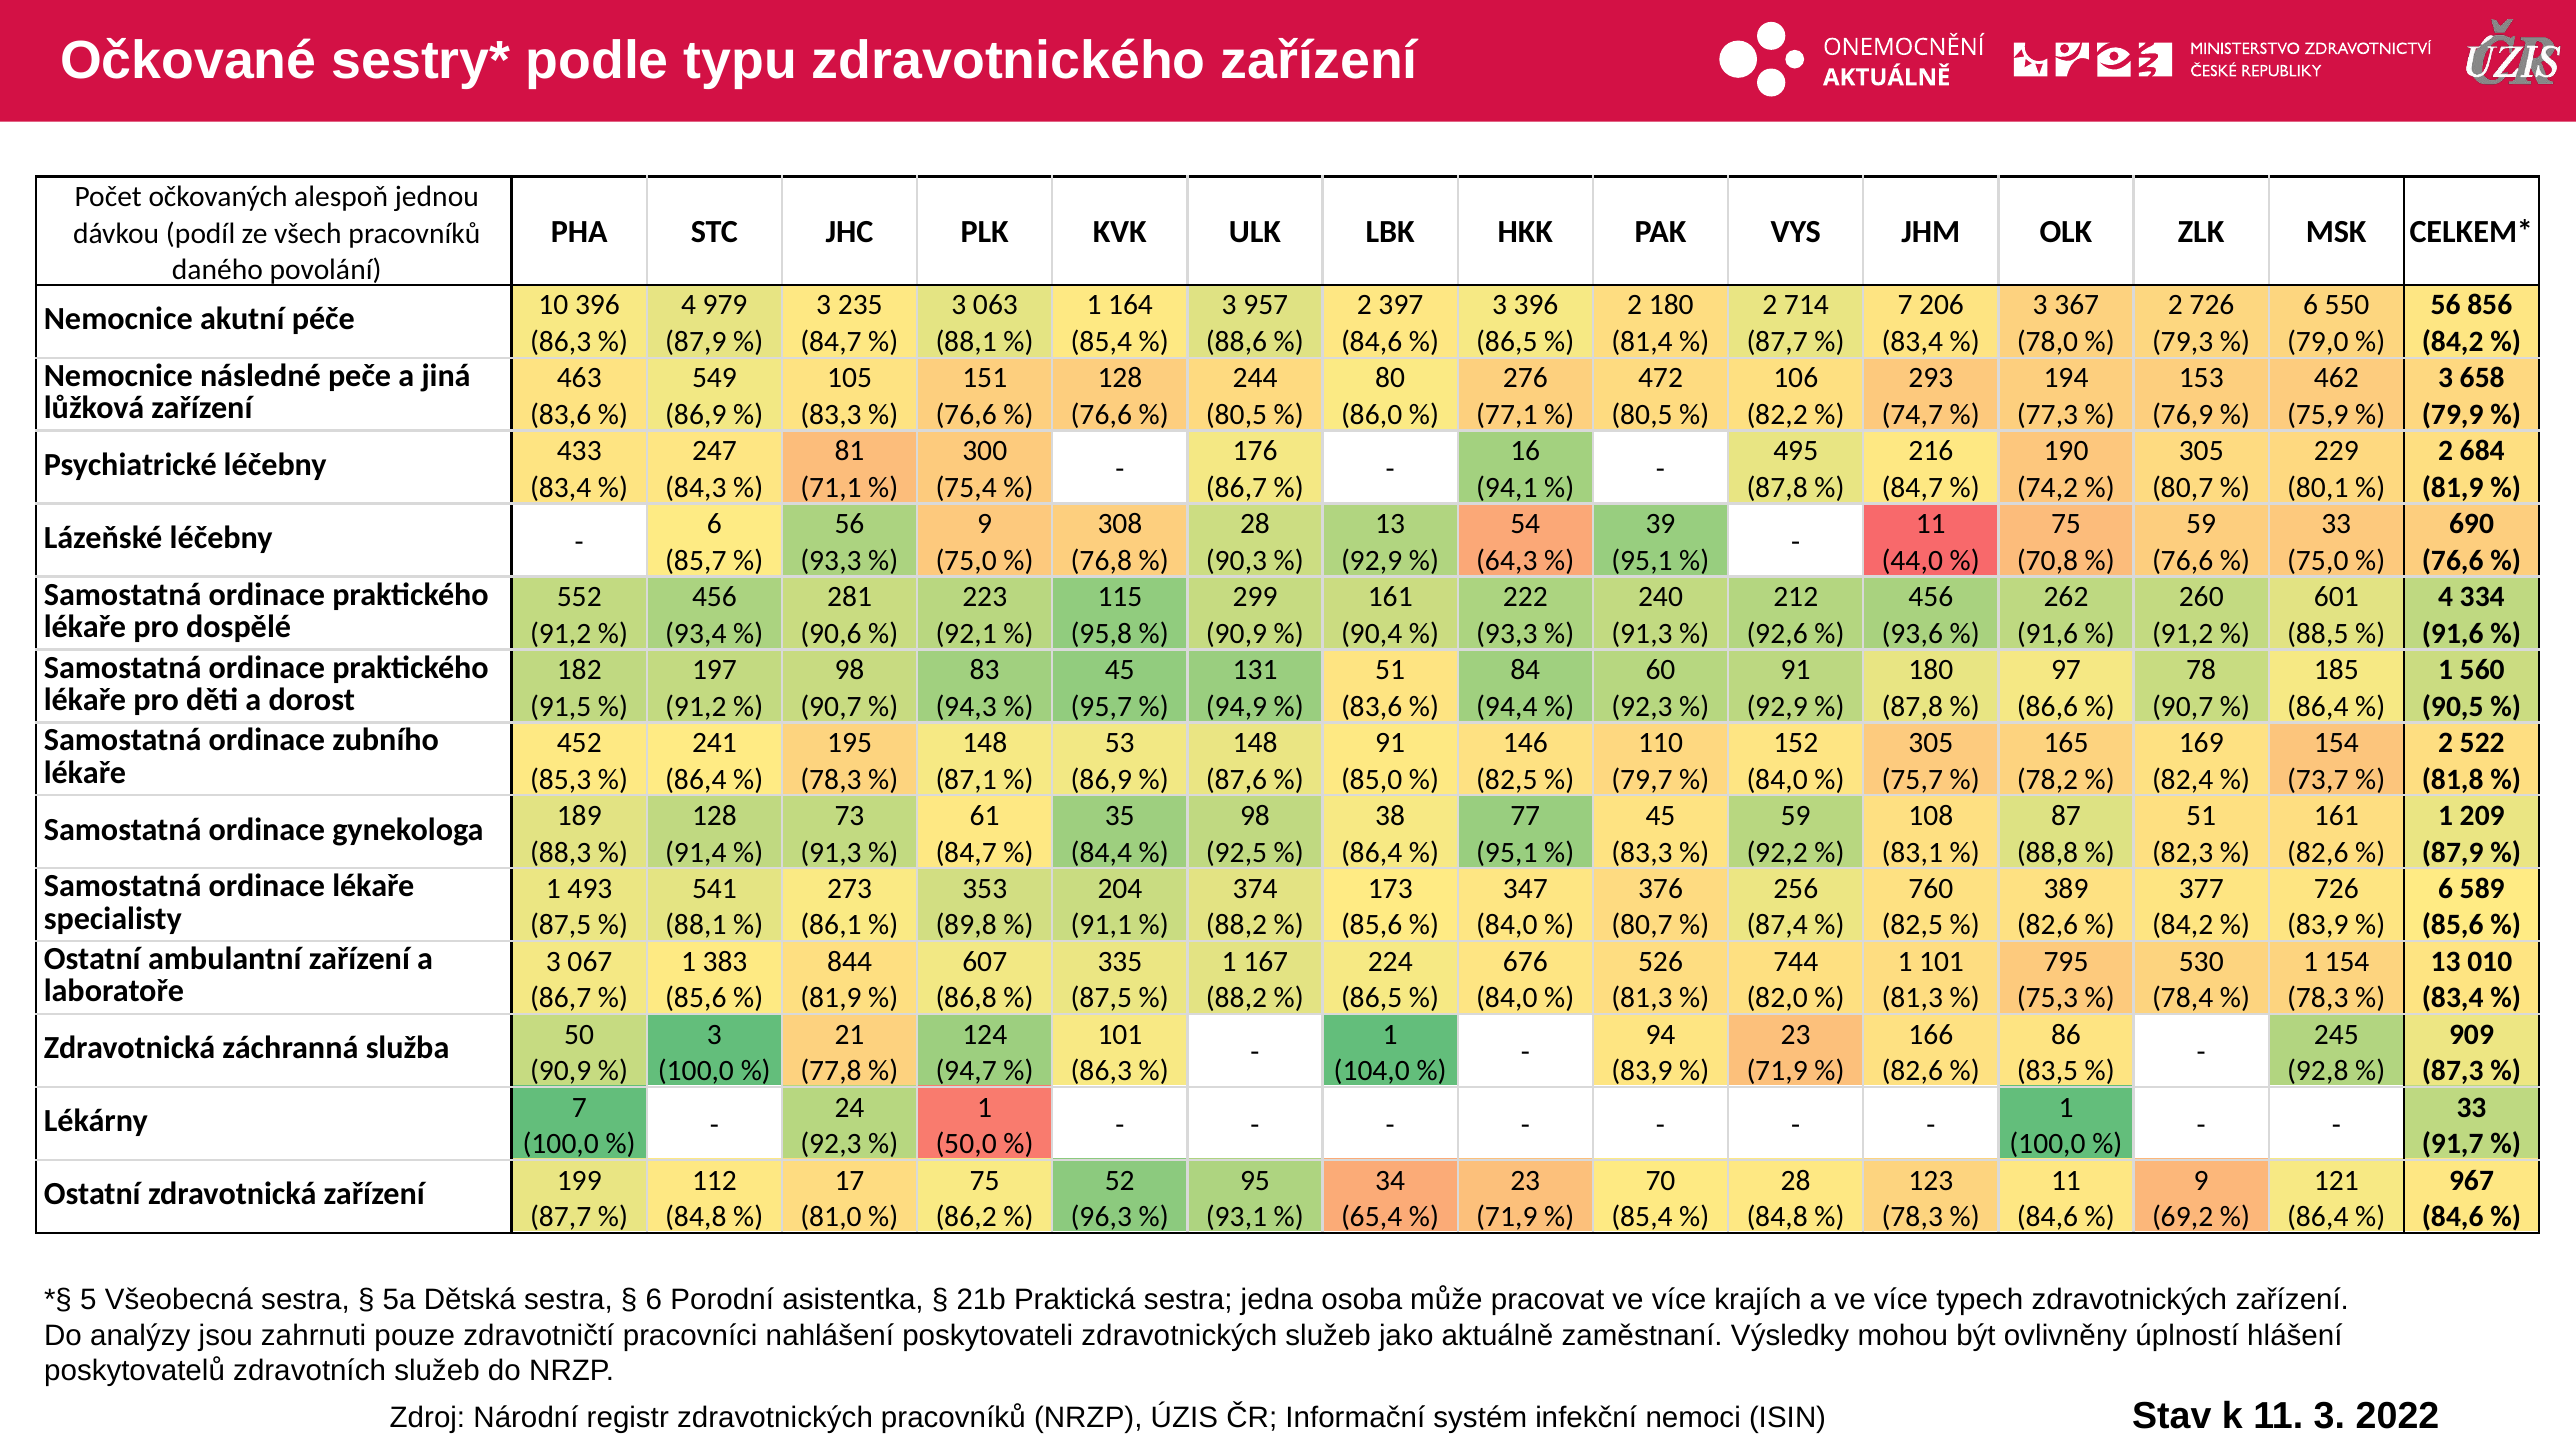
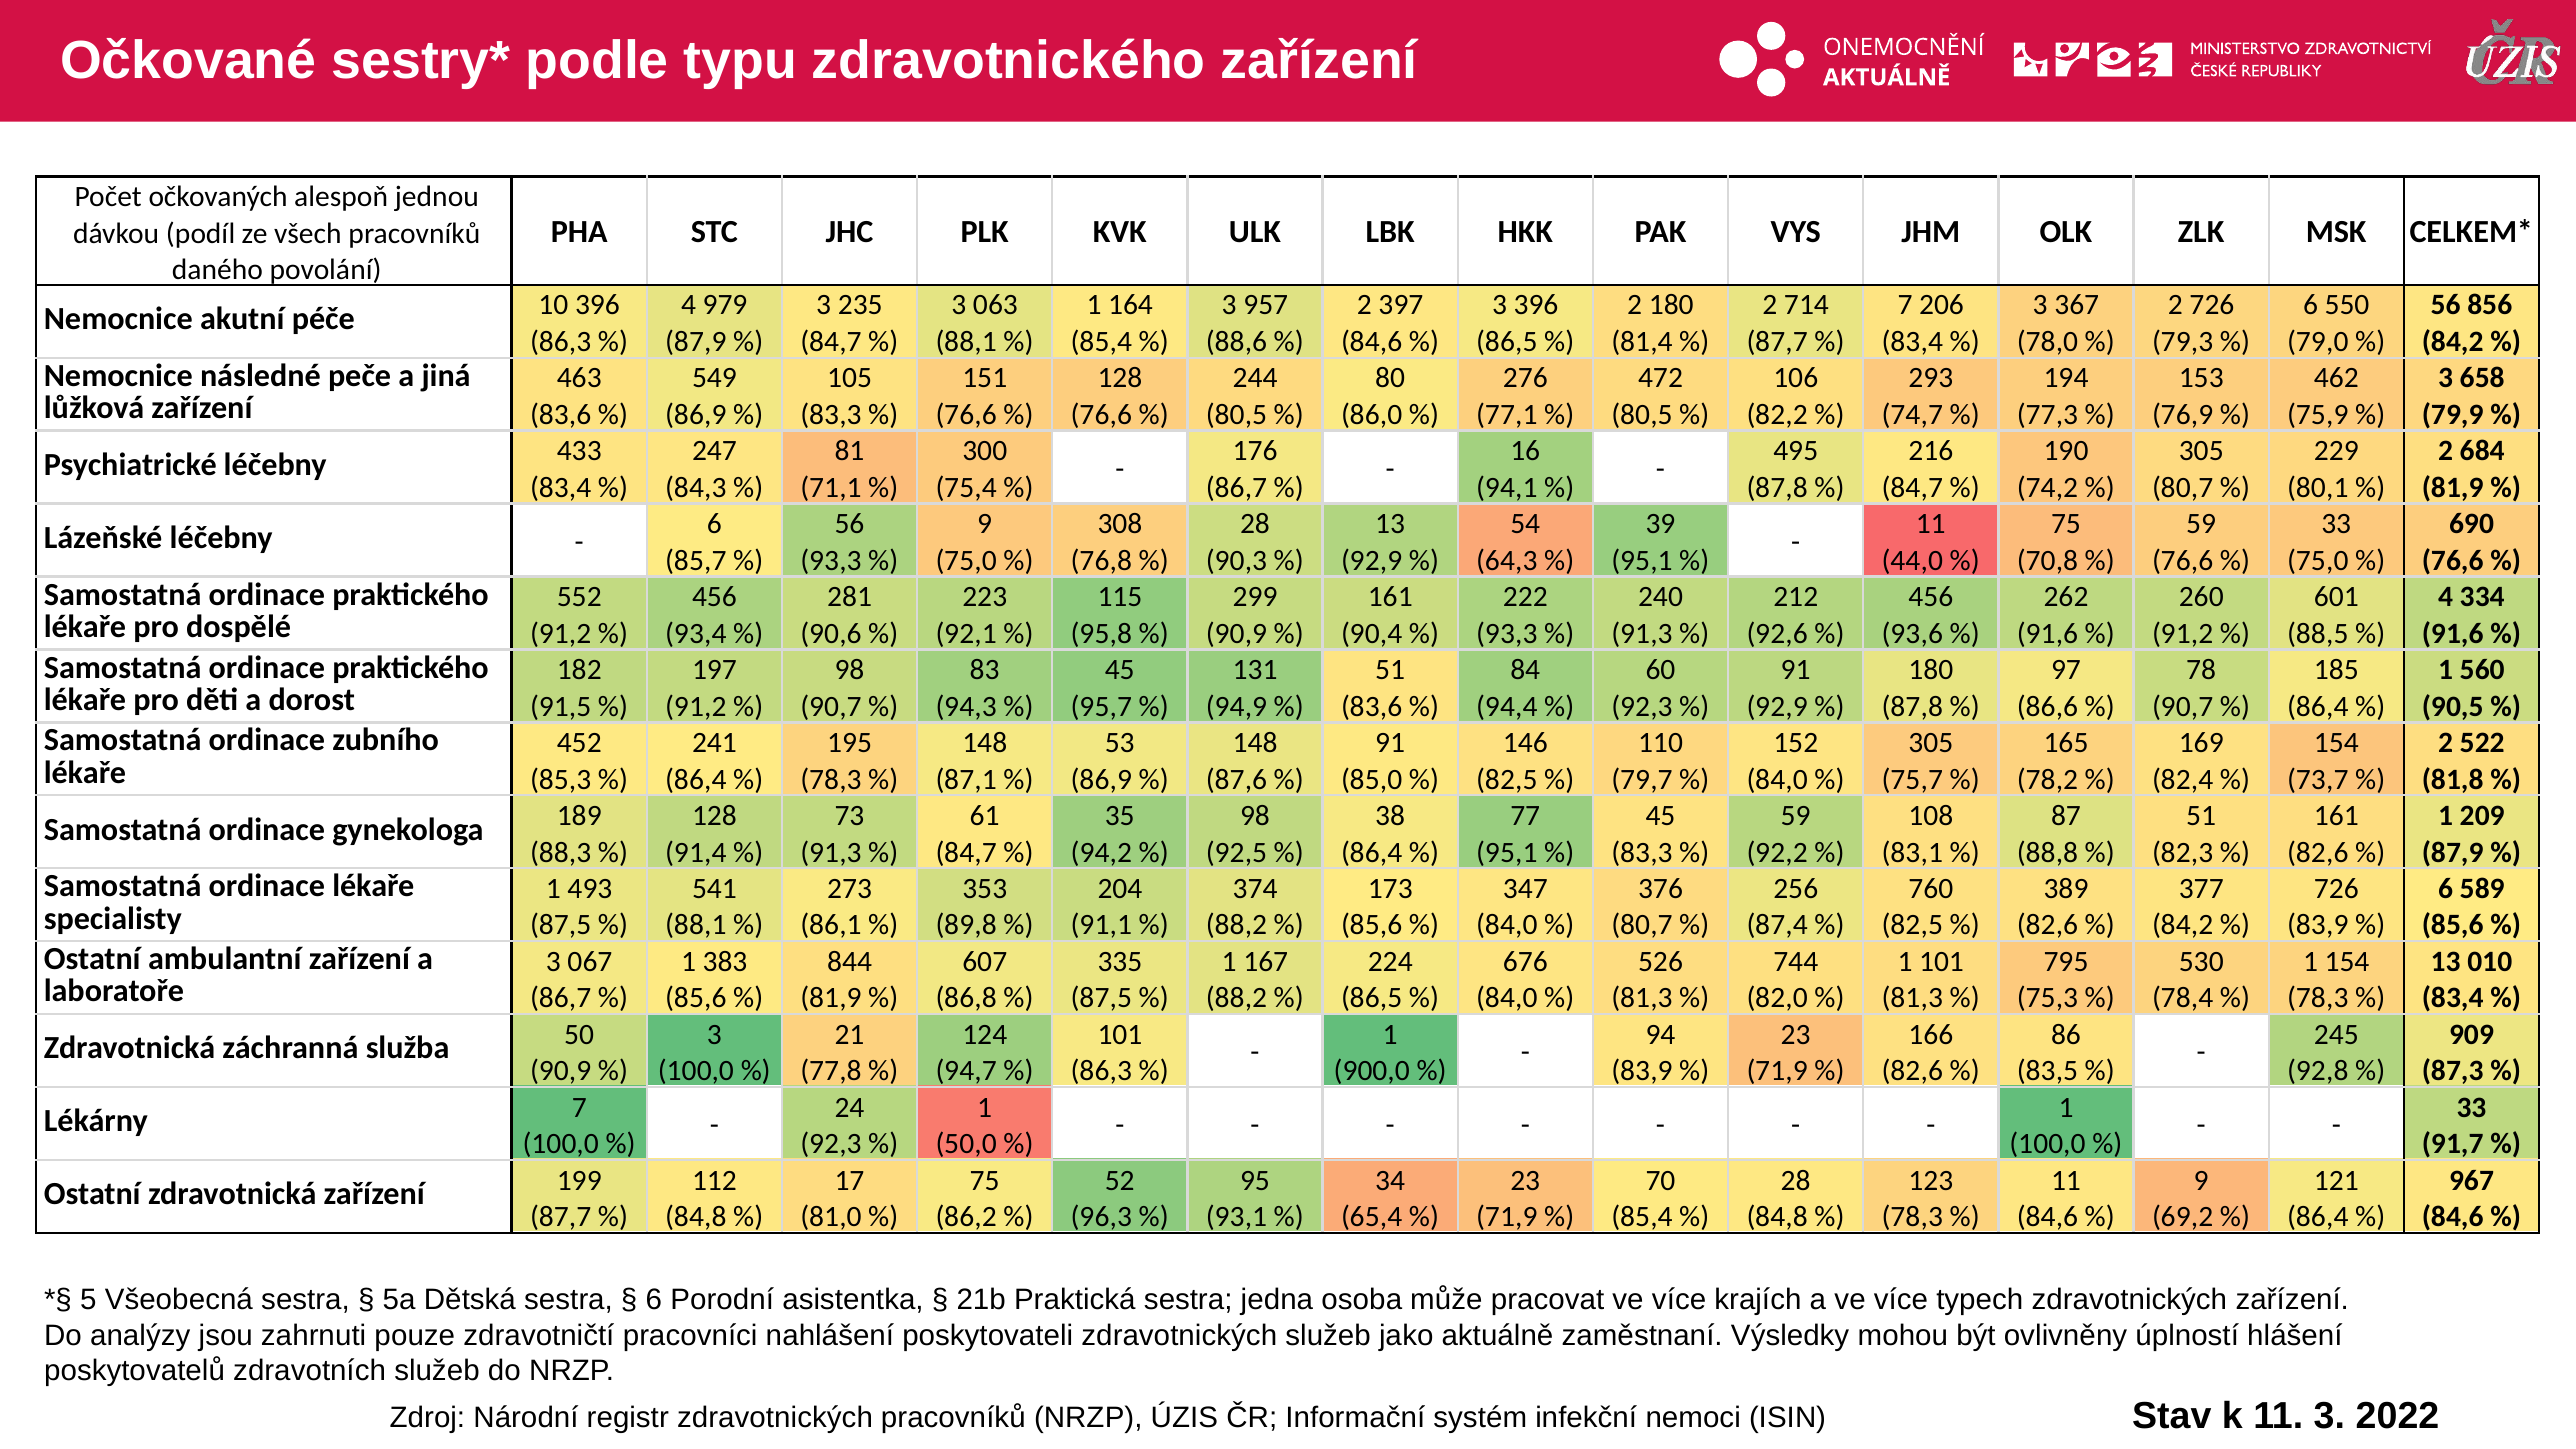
84,4: 84,4 -> 94,2
104,0: 104,0 -> 900,0
